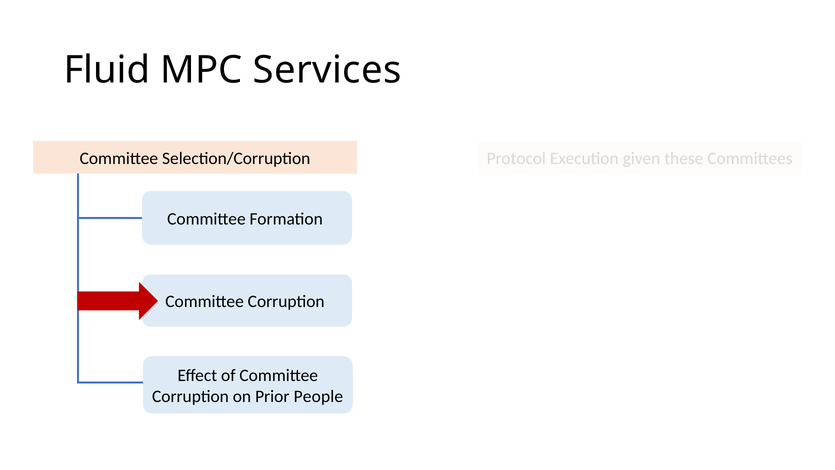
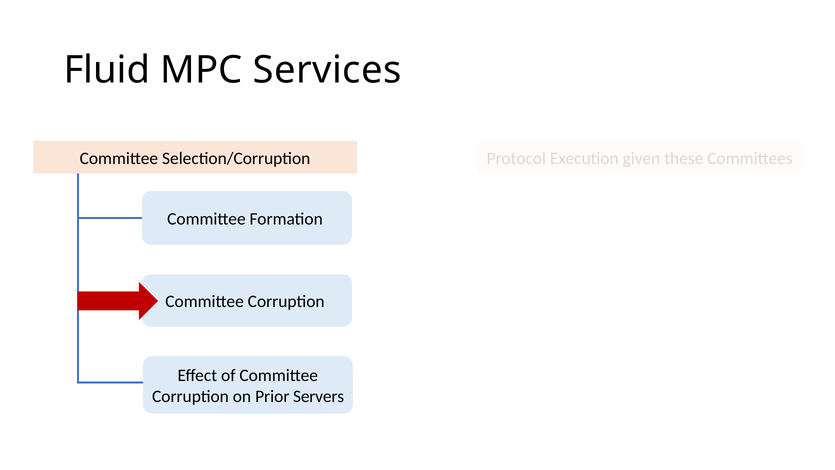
People: People -> Servers
